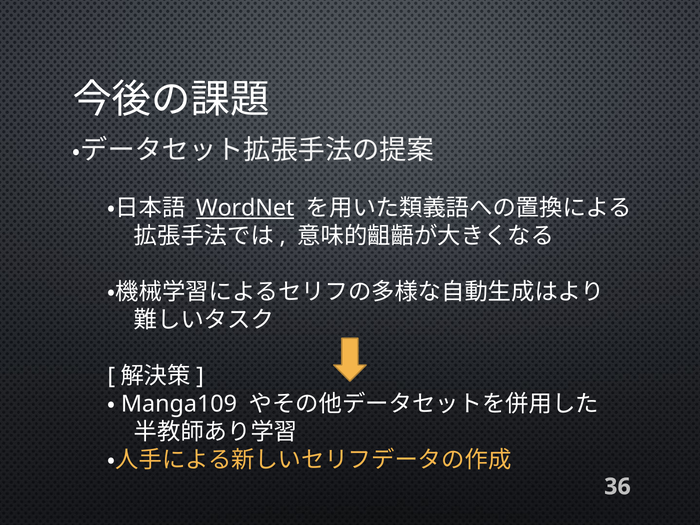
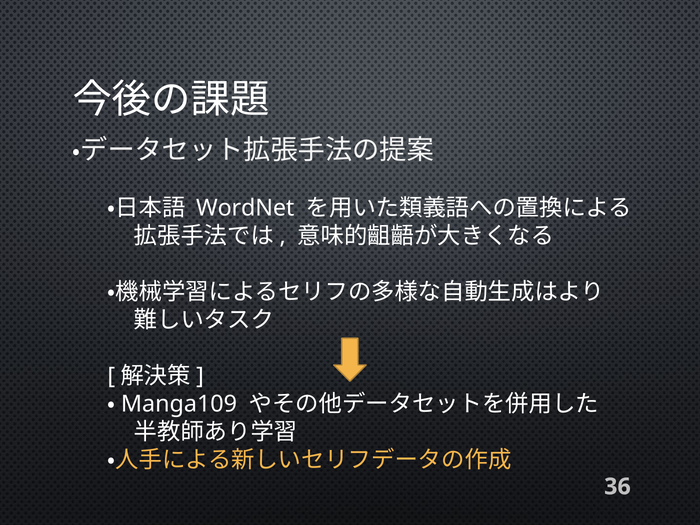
WordNet underline: present -> none
